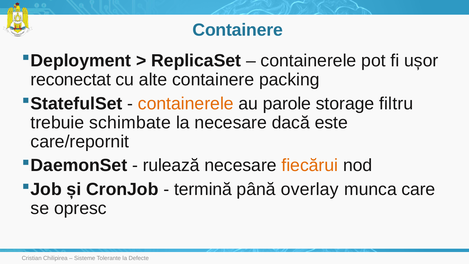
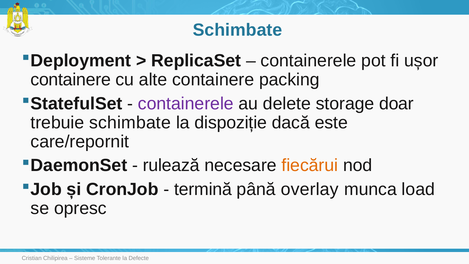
Containere at (238, 30): Containere -> Schimbate
reconectat at (71, 80): reconectat -> containere
containerele at (186, 104) colour: orange -> purple
parole: parole -> delete
filtru: filtru -> doar
la necesare: necesare -> dispoziție
care: care -> load
